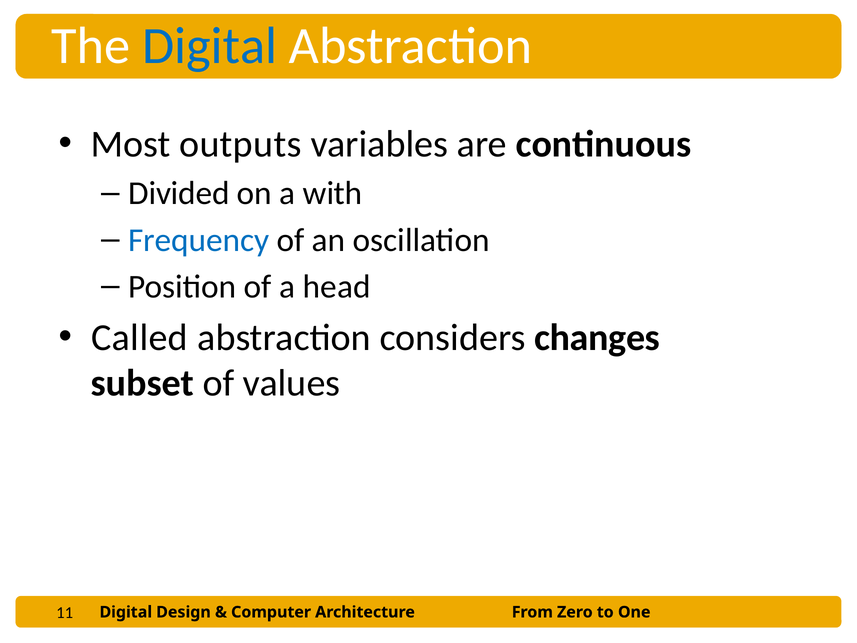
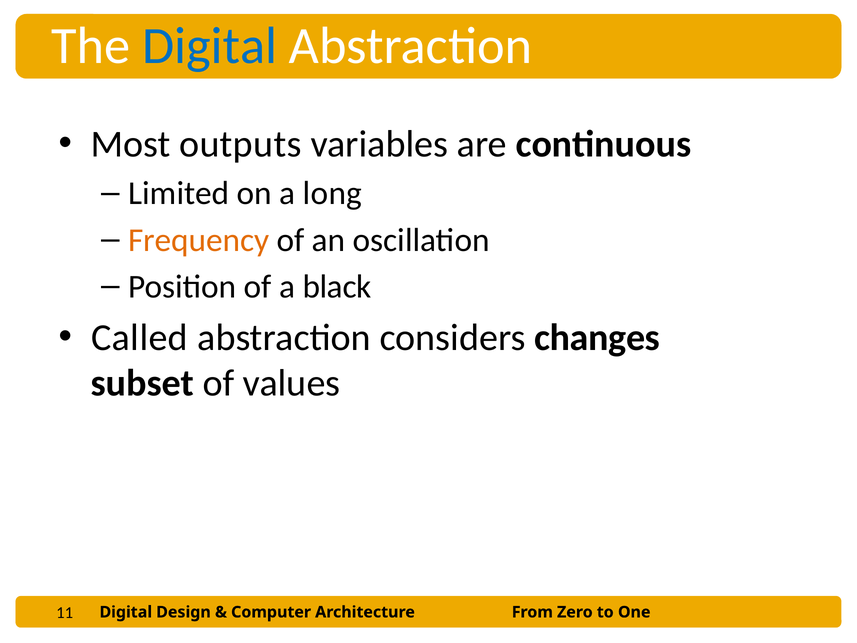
Divided: Divided -> Limited
with: with -> long
Frequency colour: blue -> orange
head: head -> black
